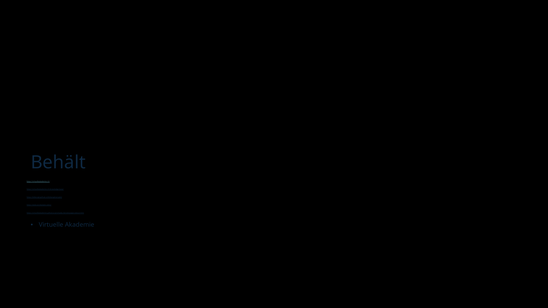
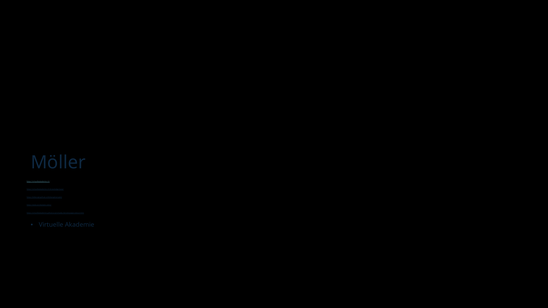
Behält: Behält -> Möller
